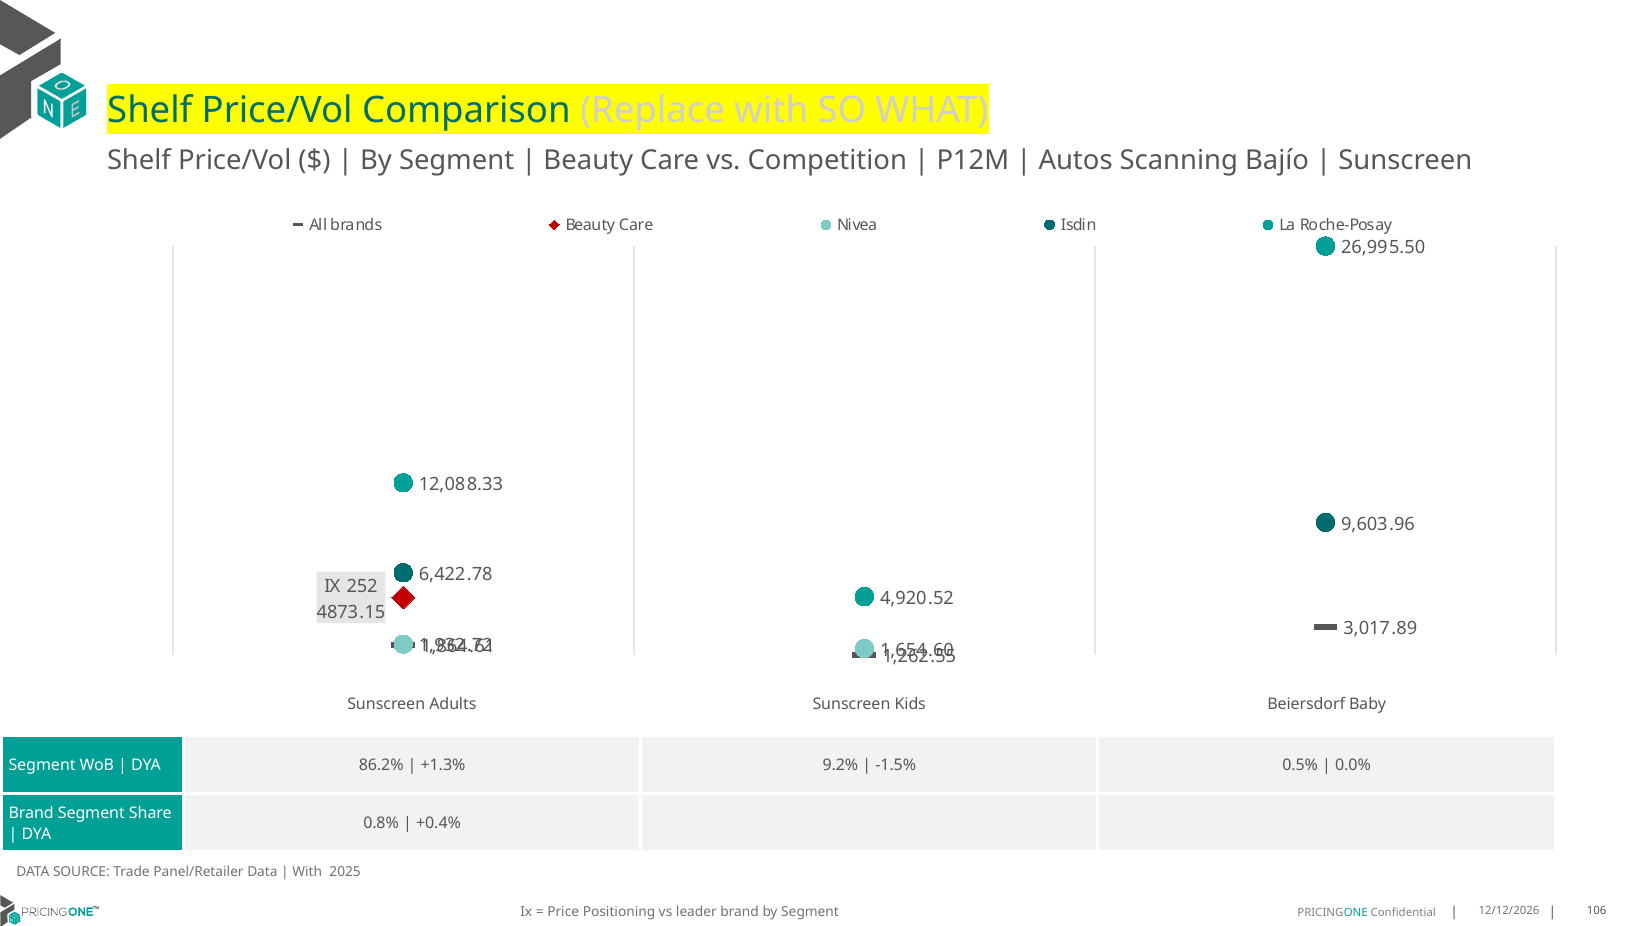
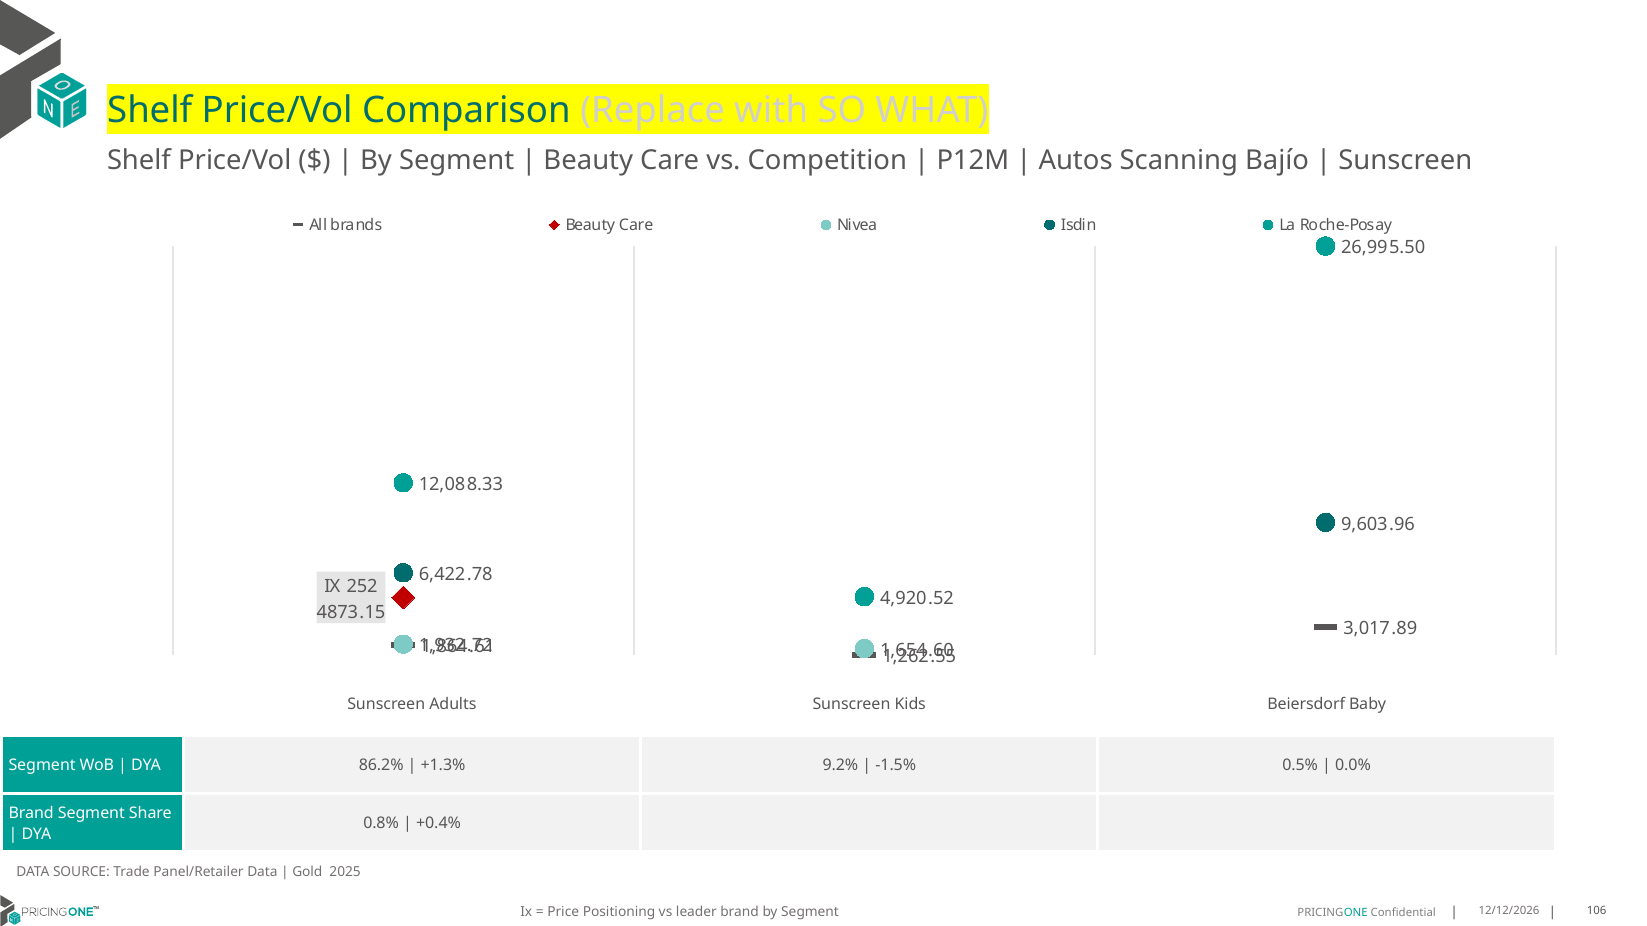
With at (307, 873): With -> Gold
